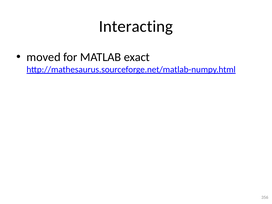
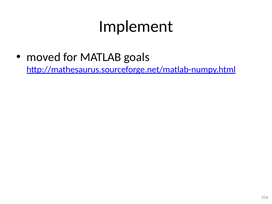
Interacting: Interacting -> Implement
exact: exact -> goals
